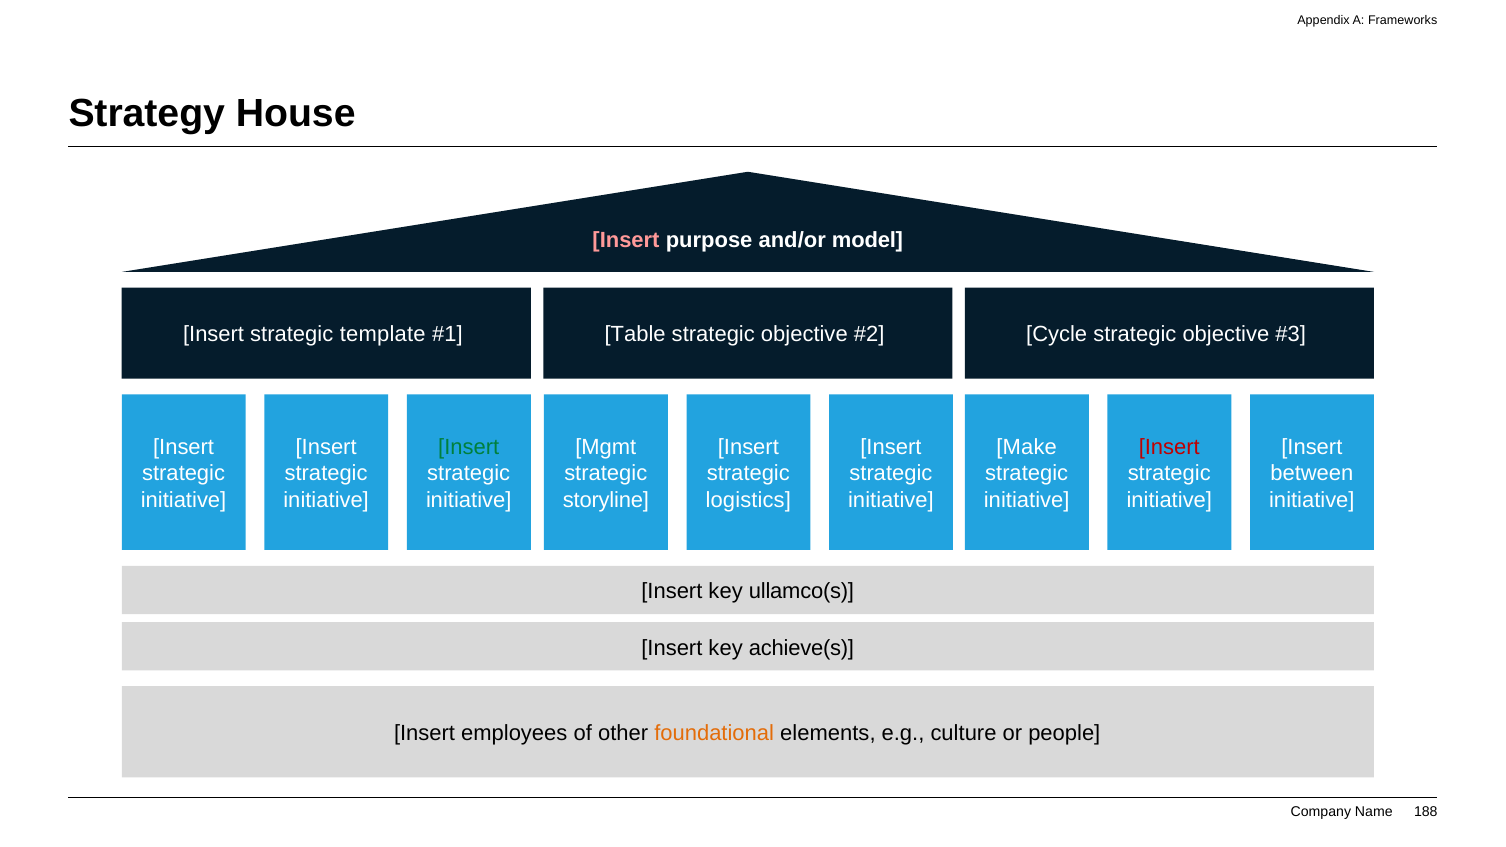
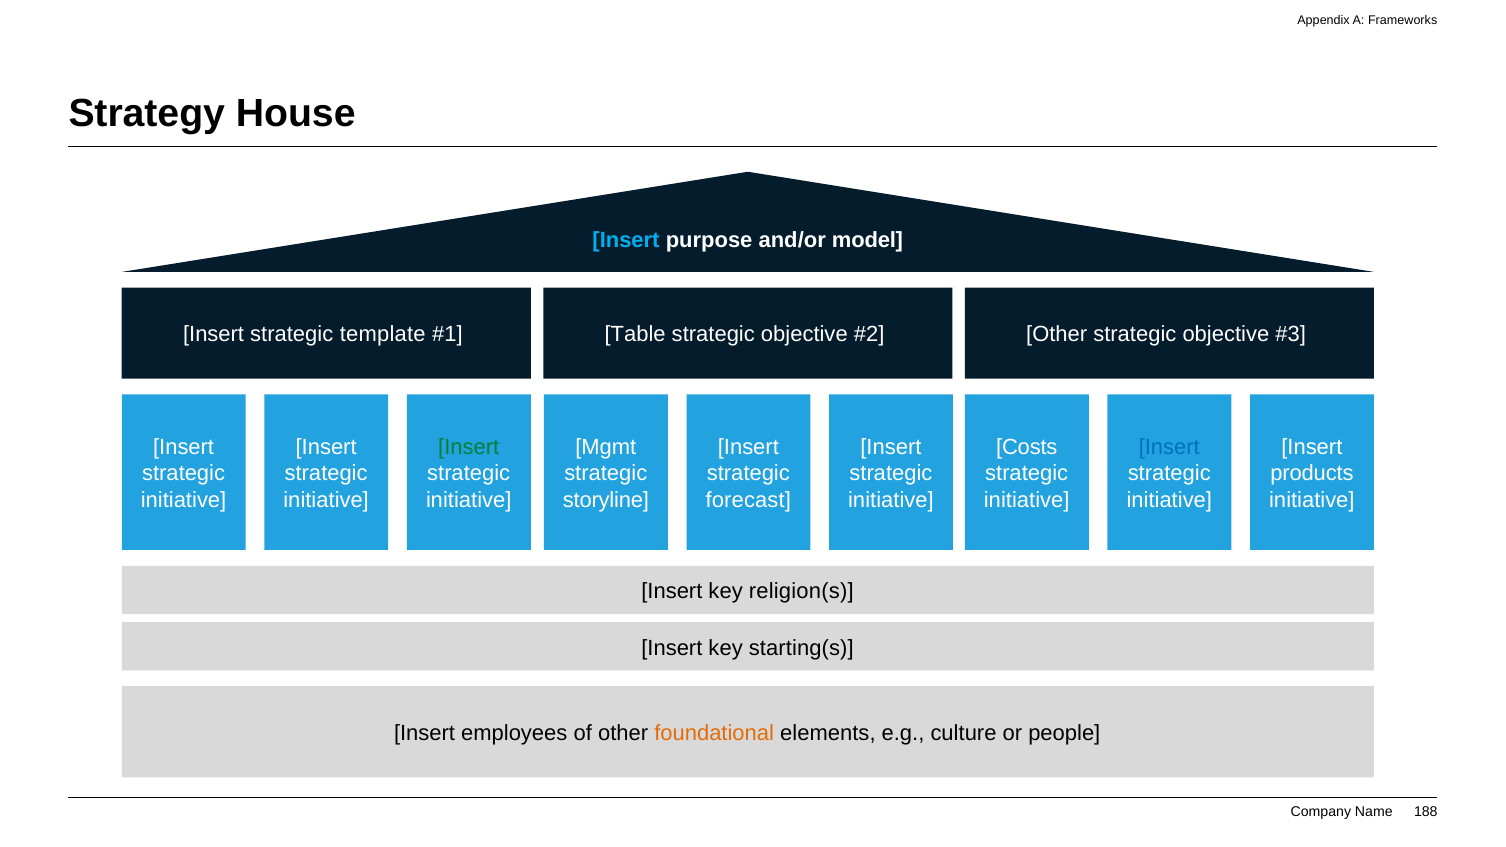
Insert at (626, 240) colour: pink -> light blue
Cycle at (1057, 335): Cycle -> Other
Make: Make -> Costs
Insert at (1169, 447) colour: red -> blue
between: between -> products
logistics: logistics -> forecast
ullamco(s: ullamco(s -> religion(s
achieve(s: achieve(s -> starting(s
